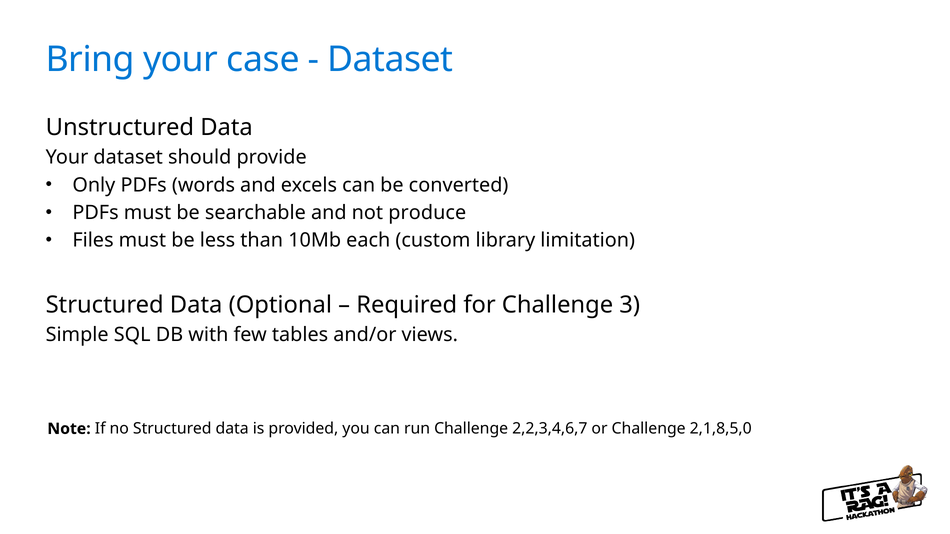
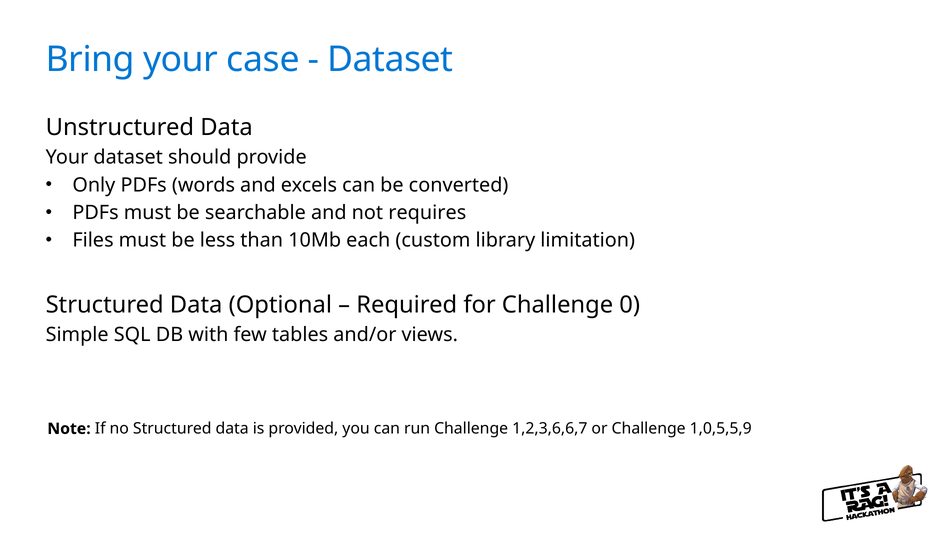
produce: produce -> requires
3: 3 -> 0
2,2,3,4,6,7: 2,2,3,4,6,7 -> 1,2,3,6,6,7
2,1,8,5,0: 2,1,8,5,0 -> 1,0,5,5,9
